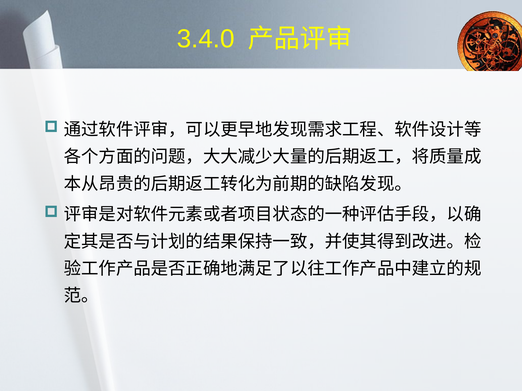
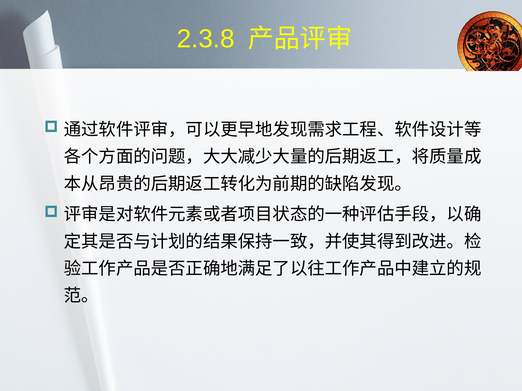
3.4.0: 3.4.0 -> 2.3.8
